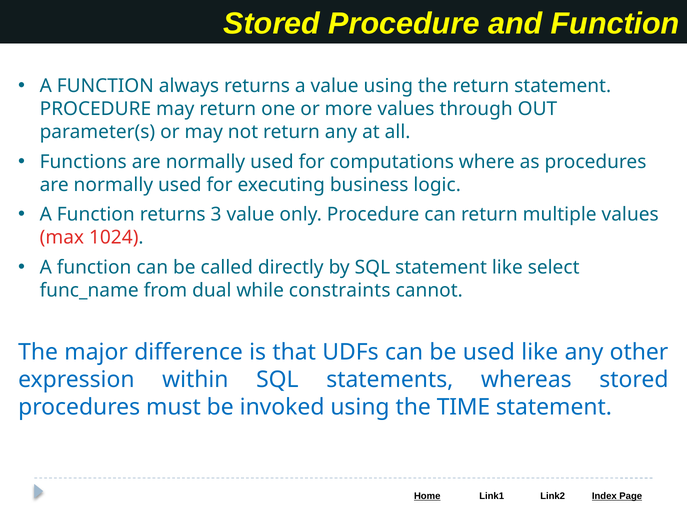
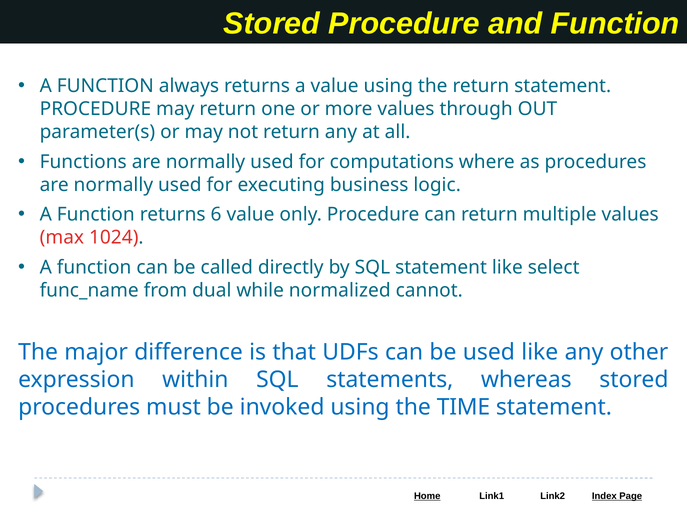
3: 3 -> 6
constraints: constraints -> normalized
